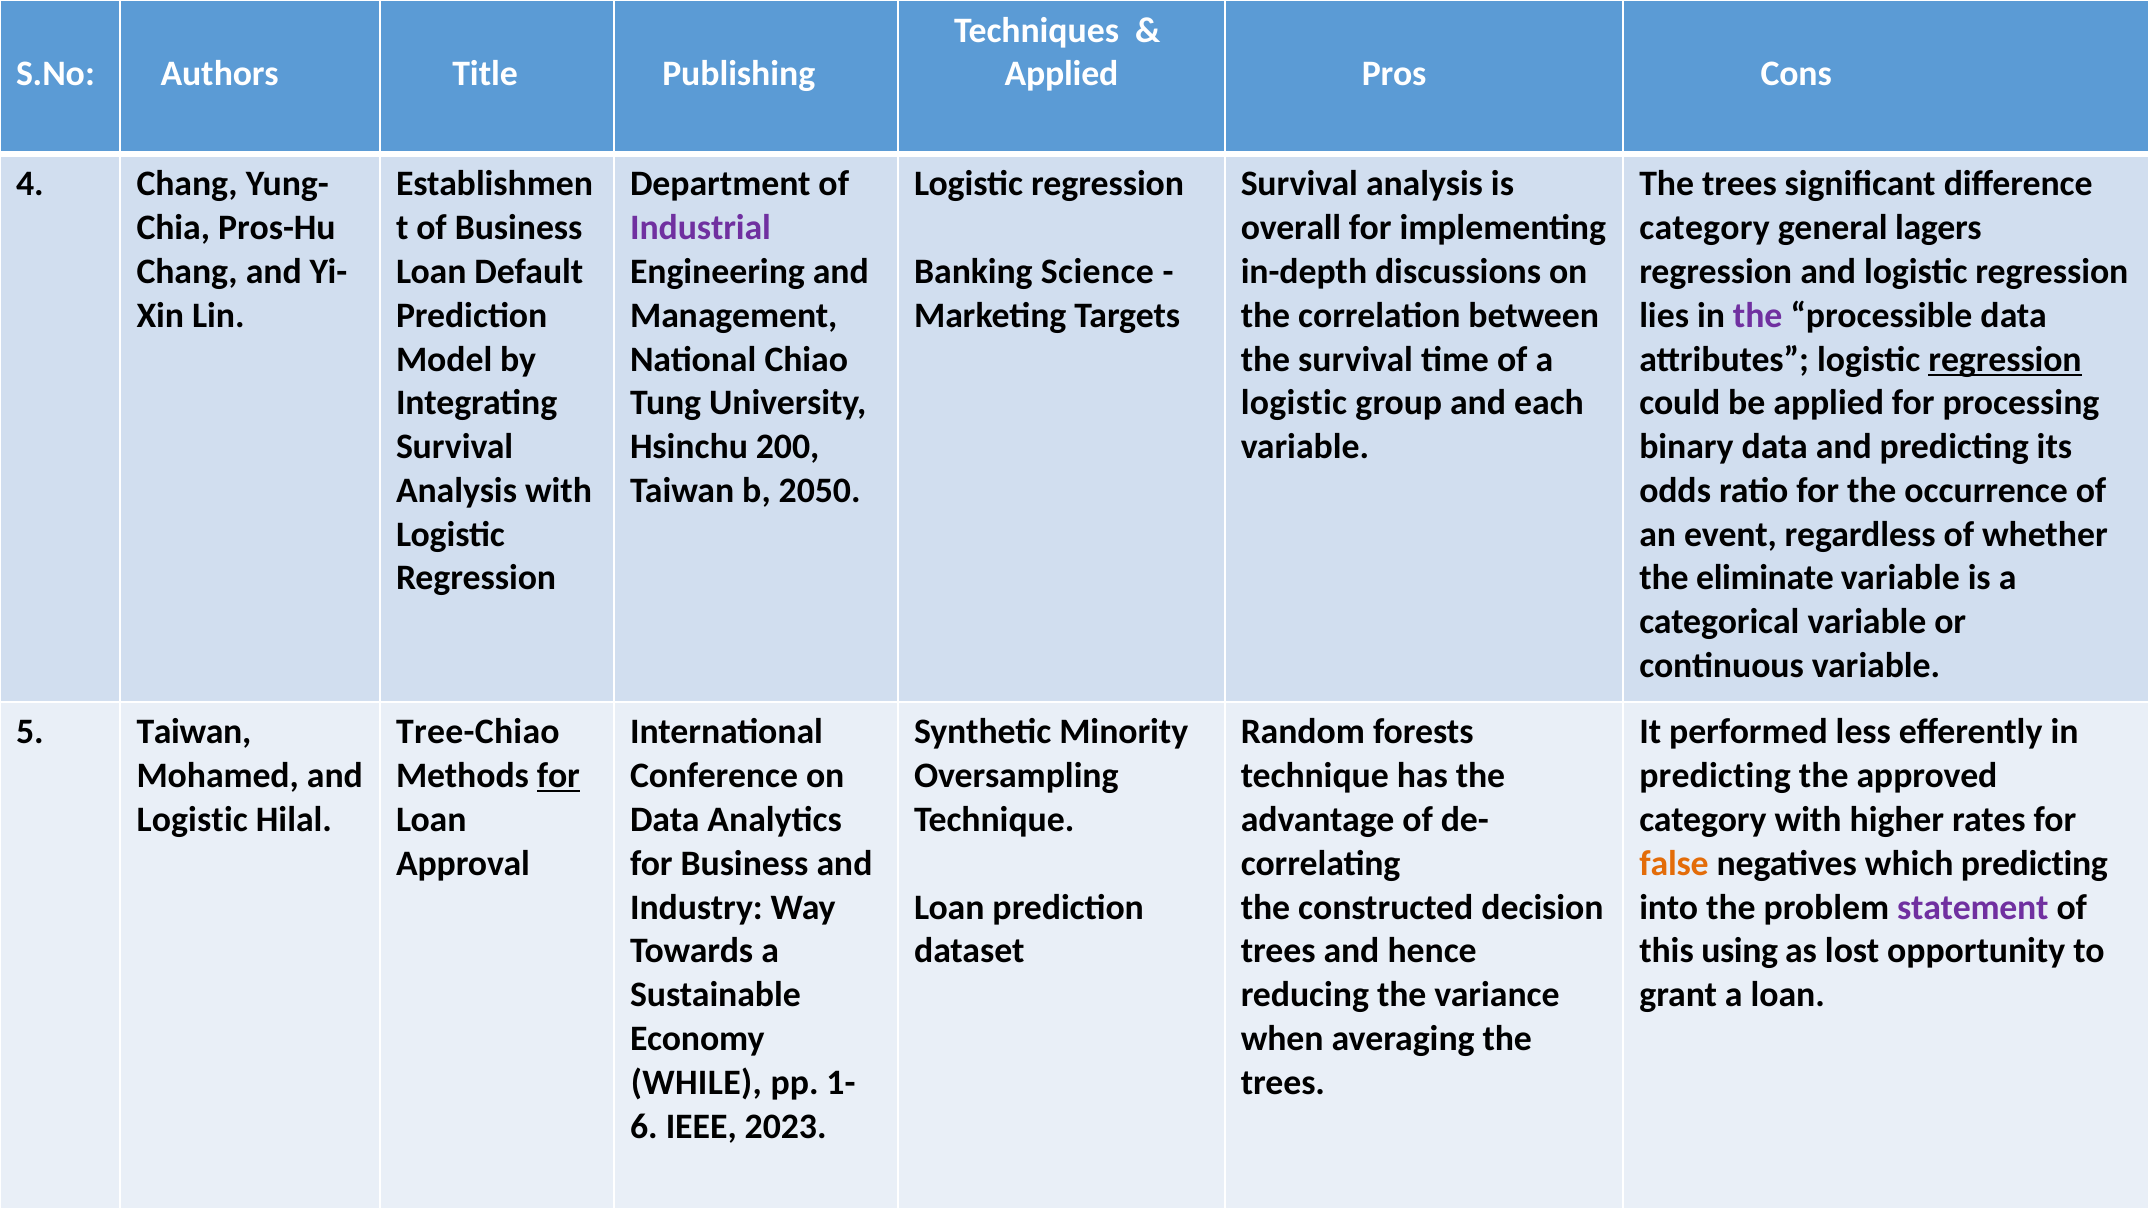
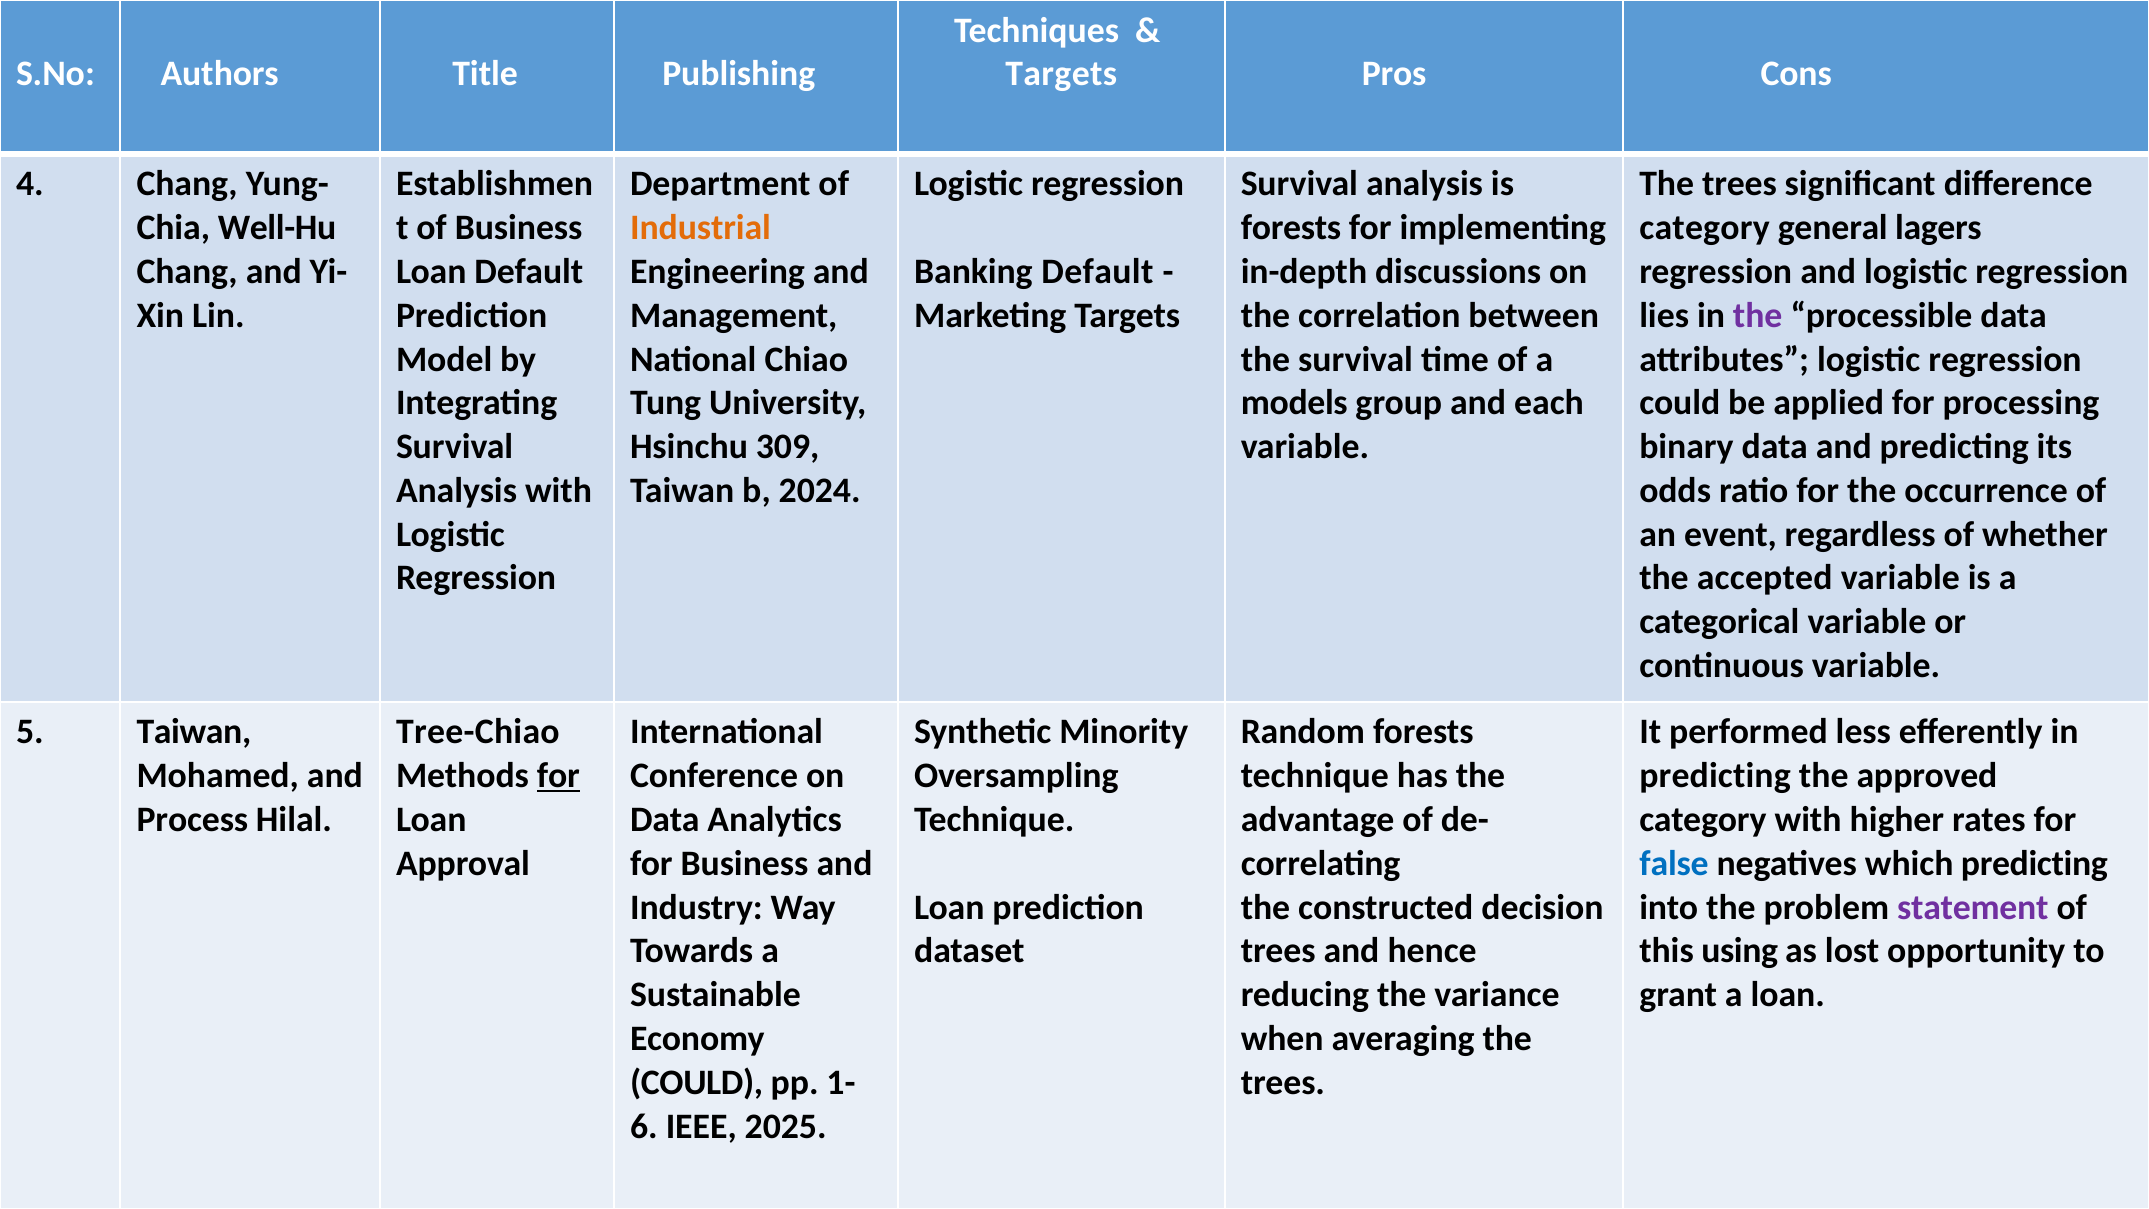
Applied at (1061, 74): Applied -> Targets
Pros-Hu: Pros-Hu -> Well-Hu
Industrial colour: purple -> orange
overall at (1291, 228): overall -> forests
Banking Science: Science -> Default
regression at (2005, 359) underline: present -> none
logistic at (1294, 403): logistic -> models
200: 200 -> 309
2050: 2050 -> 2024
eliminate: eliminate -> accepted
Logistic at (192, 820): Logistic -> Process
false colour: orange -> blue
WHILE at (696, 1082): WHILE -> COULD
2023: 2023 -> 2025
